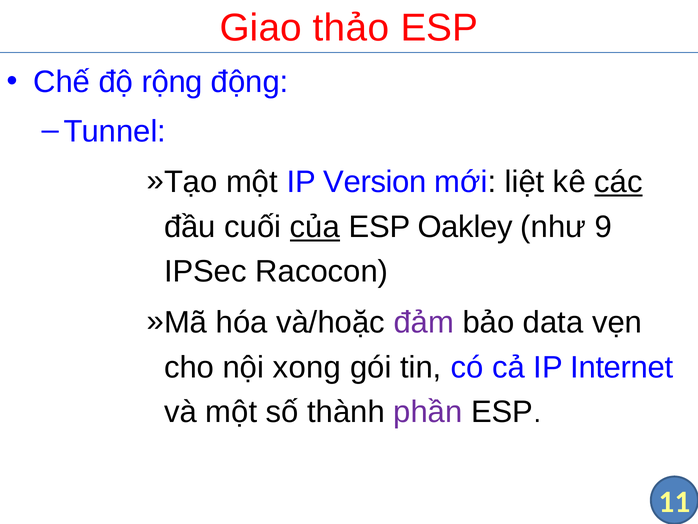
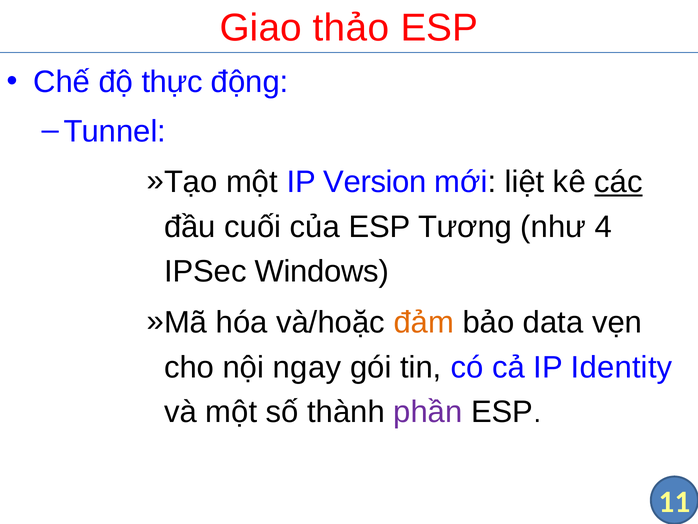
rộng: rộng -> thực
của underline: present -> none
Oakley: Oakley -> Tương
9: 9 -> 4
Racocon: Racocon -> Windows
đảm colour: purple -> orange
xong: xong -> ngay
Internet: Internet -> Identity
